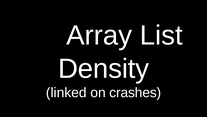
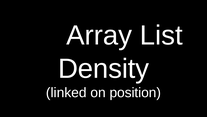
crashes: crashes -> position
